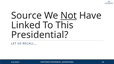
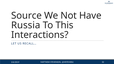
Not underline: present -> none
Linked: Linked -> Russia
Presidential: Presidential -> Interactions
